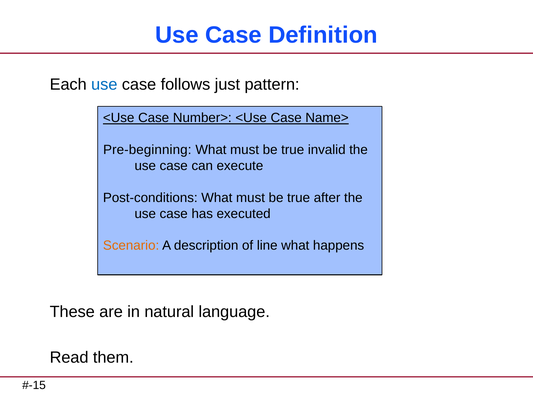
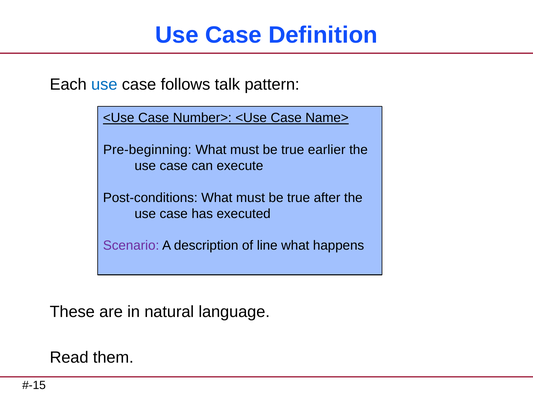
just: just -> talk
invalid: invalid -> earlier
Scenario colour: orange -> purple
